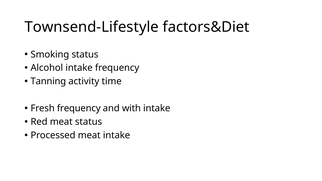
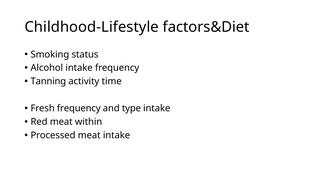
Townsend-Lifestyle: Townsend-Lifestyle -> Childhood-Lifestyle
with: with -> type
meat status: status -> within
